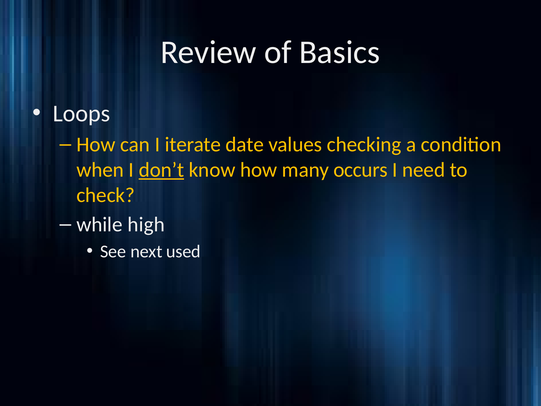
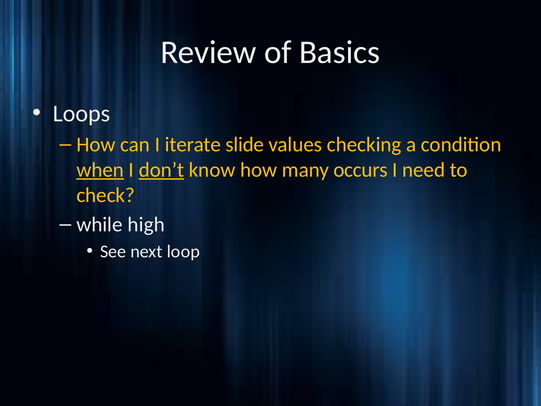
date: date -> slide
when underline: none -> present
used: used -> loop
